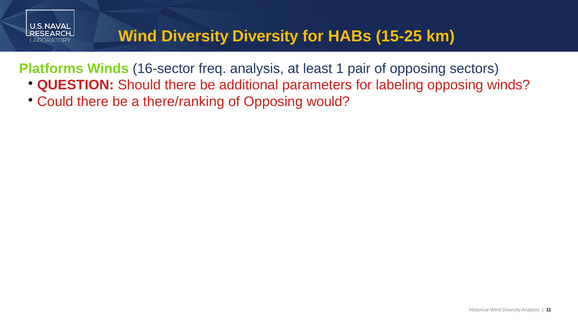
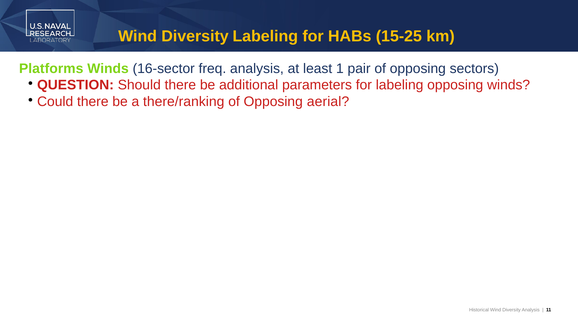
Diversity Diversity: Diversity -> Labeling
would: would -> aerial
